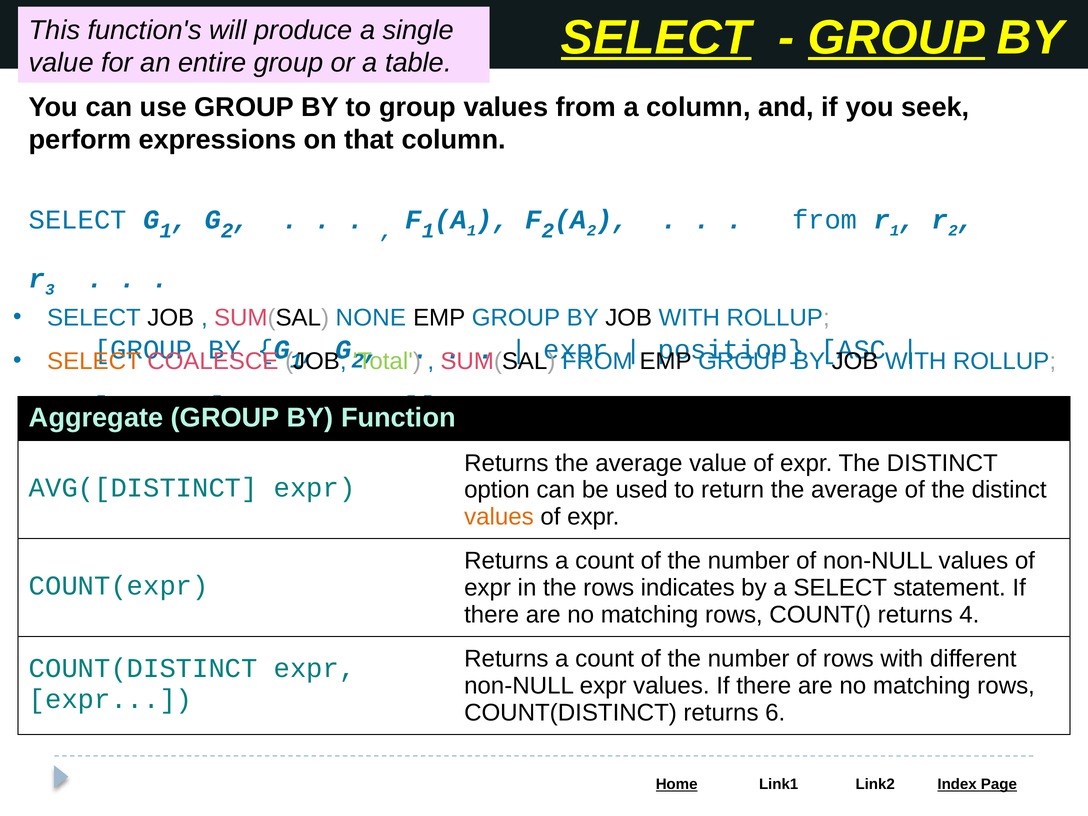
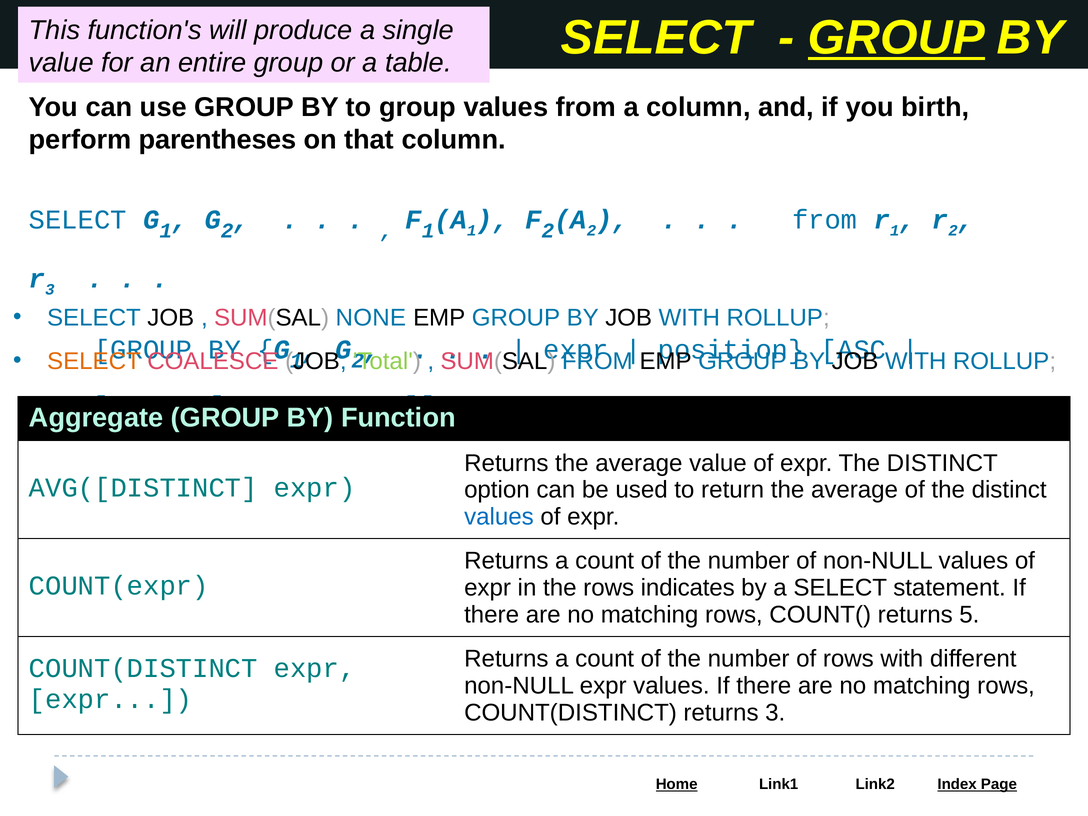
SELECT at (656, 38) underline: present -> none
seek: seek -> birth
expressions: expressions -> parentheses
values at (499, 517) colour: orange -> blue
4: 4 -> 5
returns 6: 6 -> 3
